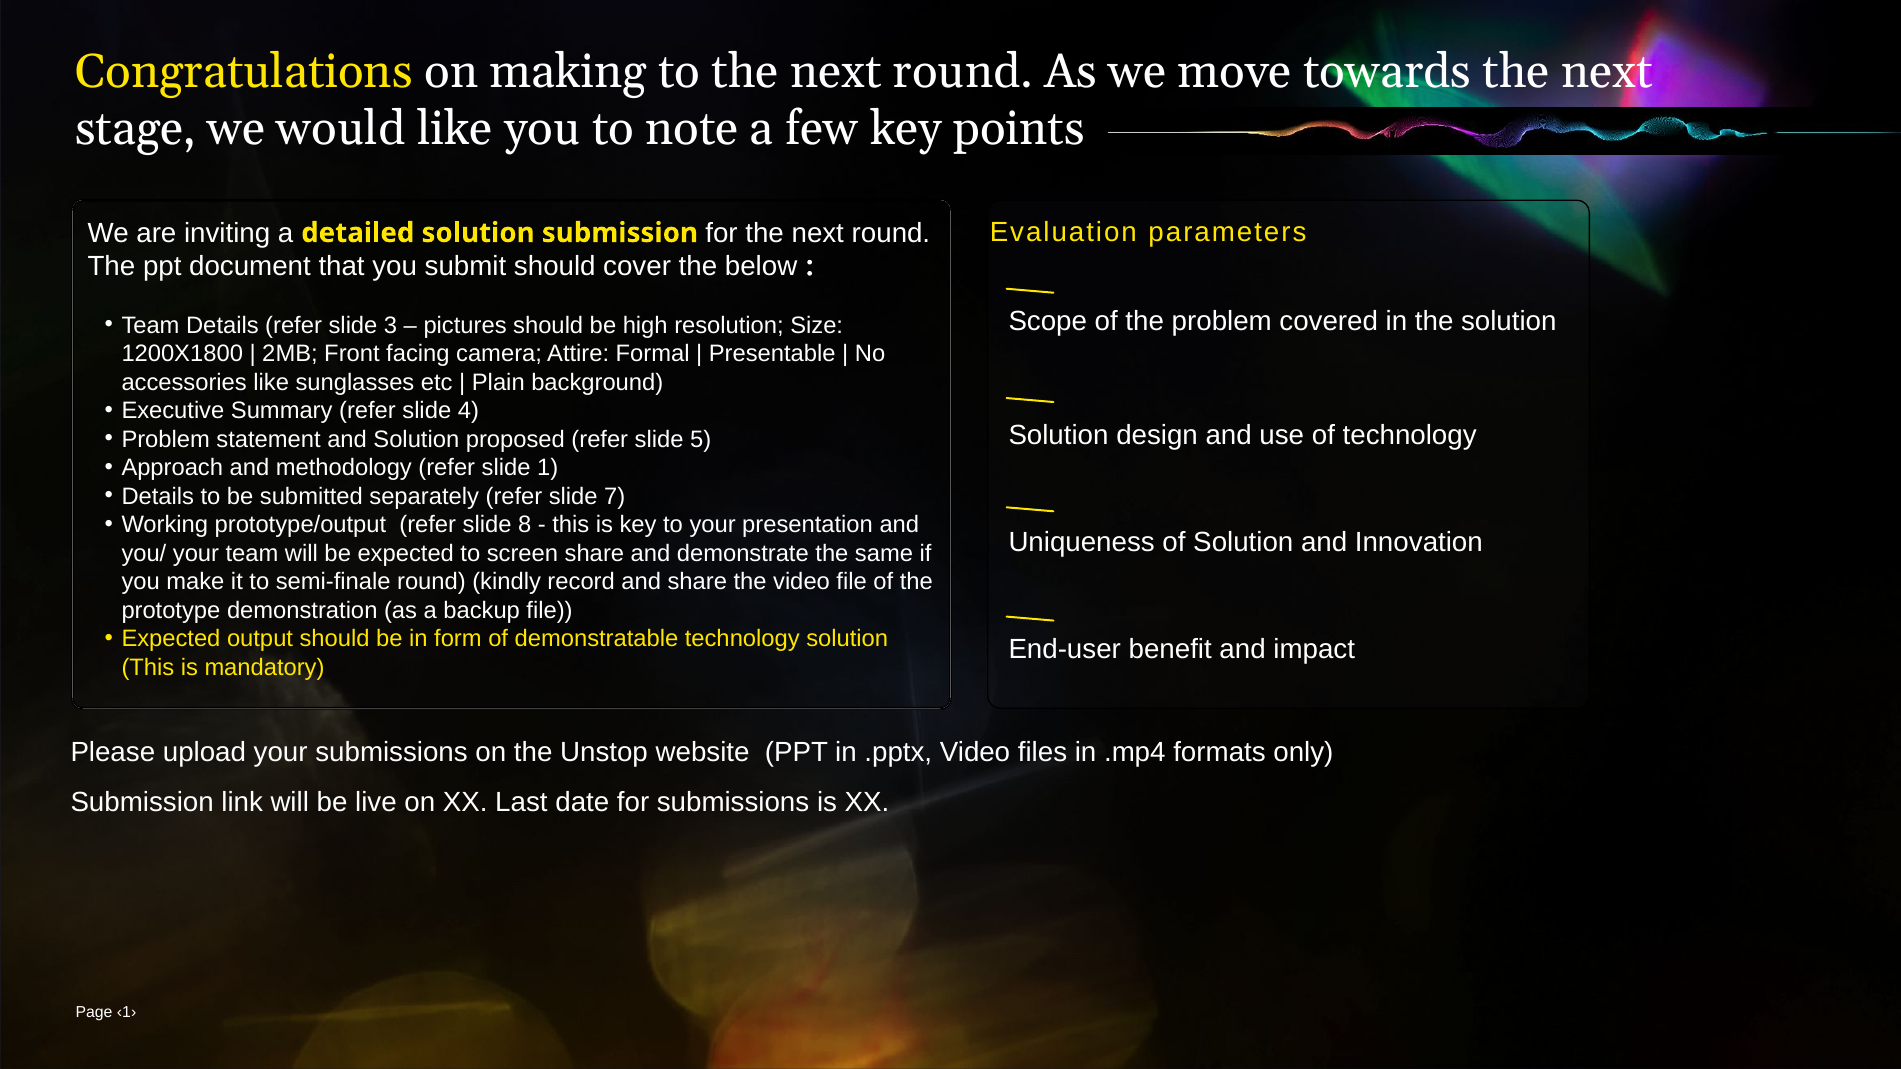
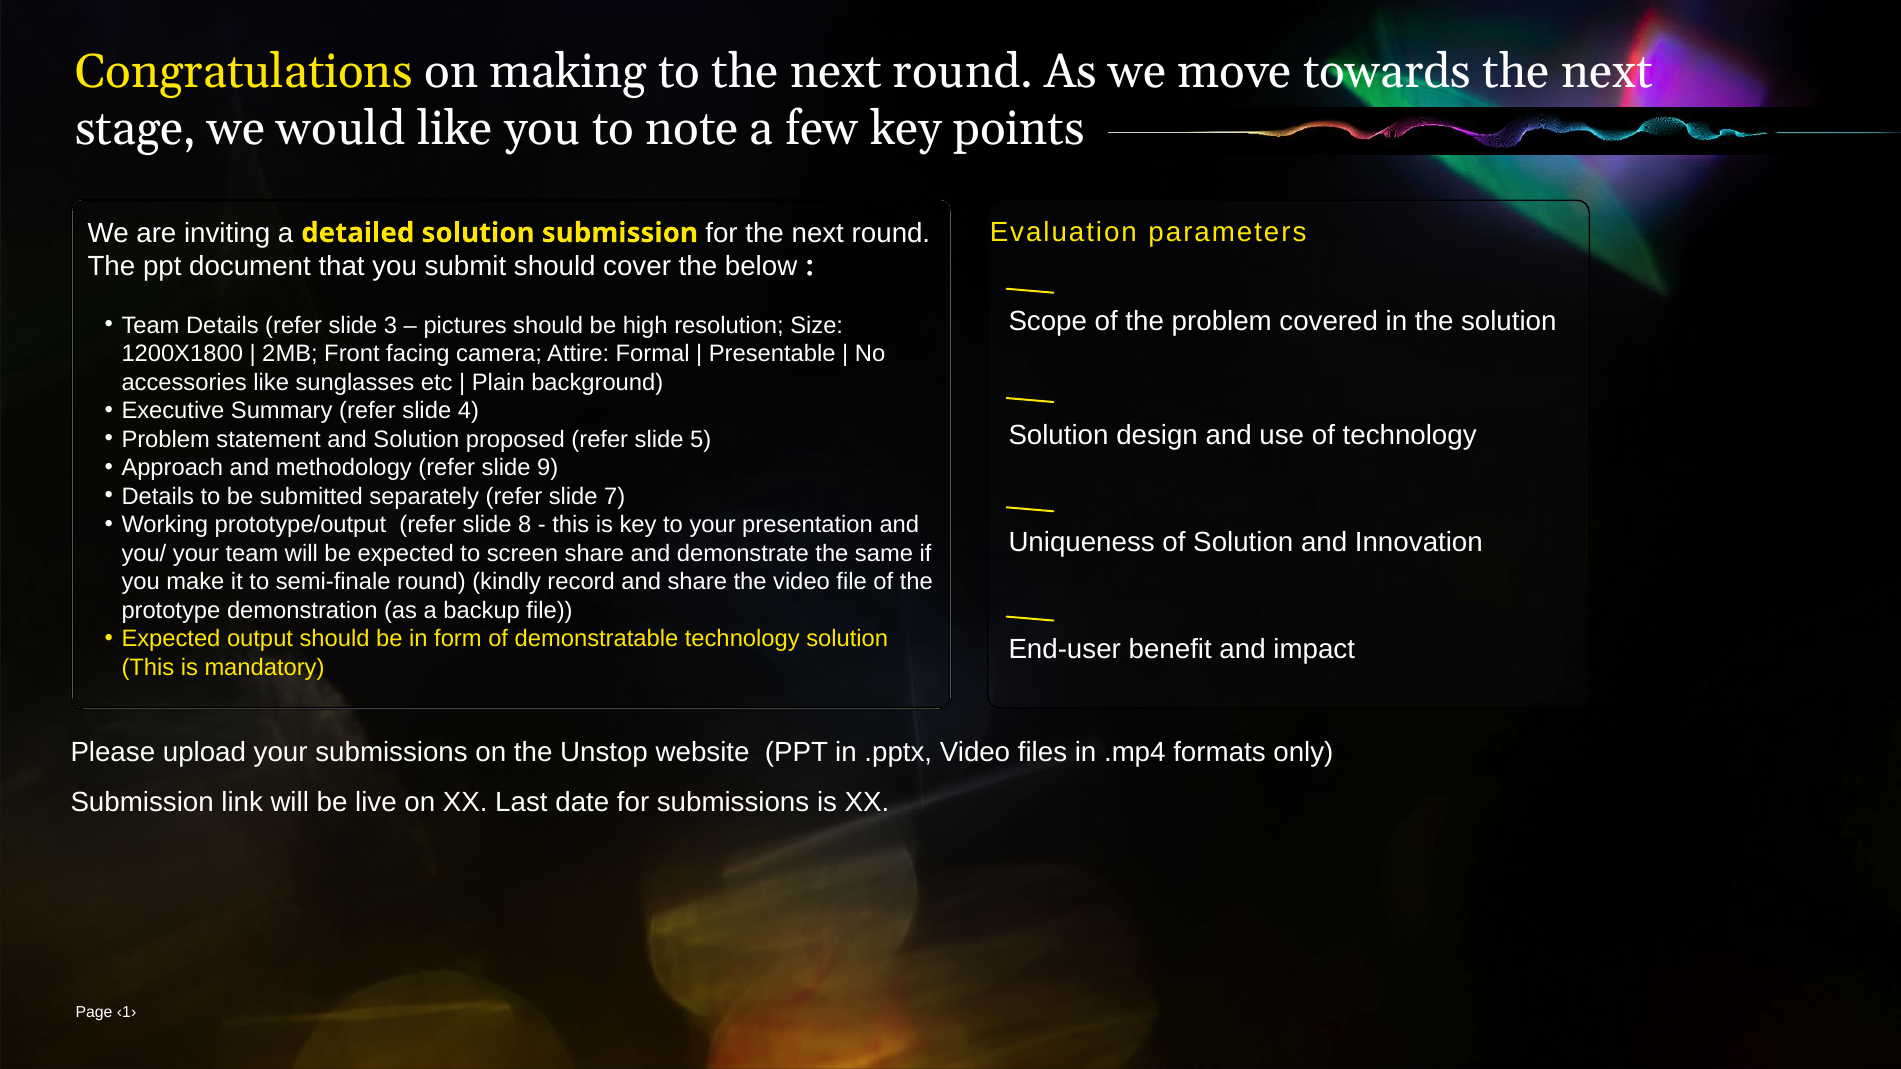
1: 1 -> 9
